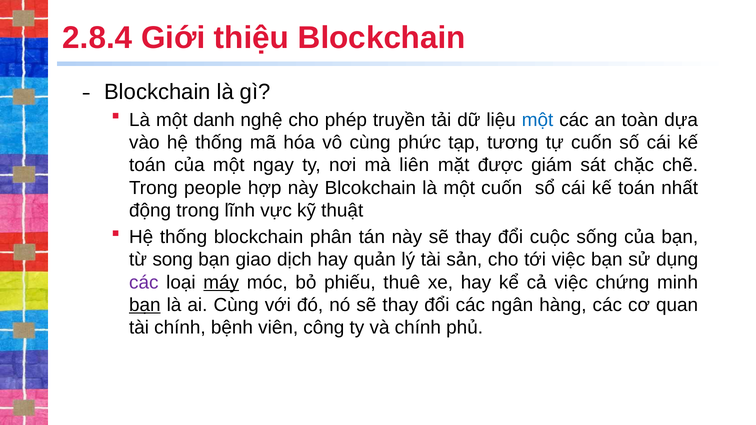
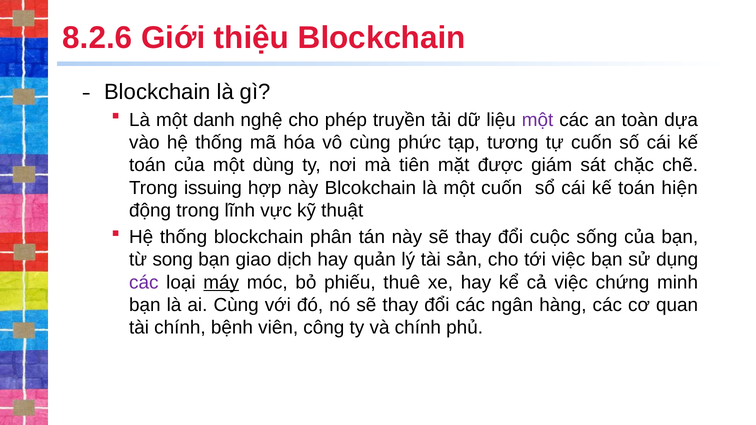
2.8.4: 2.8.4 -> 8.2.6
một at (538, 120) colour: blue -> purple
ngay: ngay -> dùng
liên: liên -> tiên
people: people -> issuing
nhất: nhất -> hiện
bạn at (145, 305) underline: present -> none
